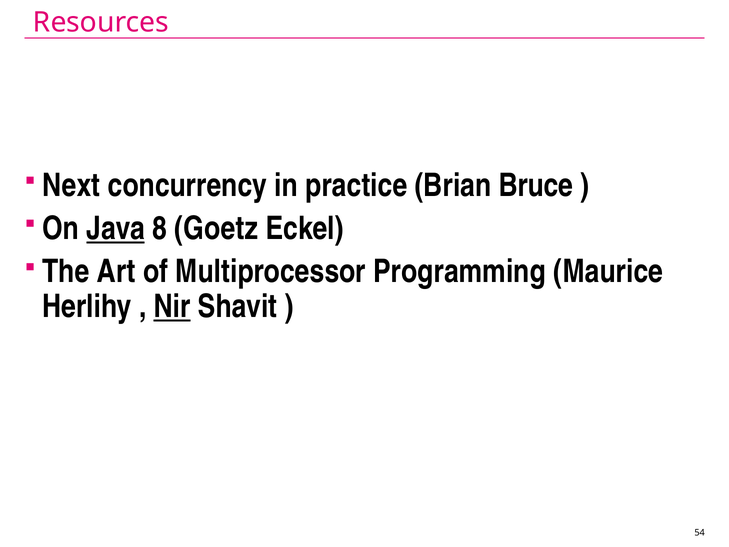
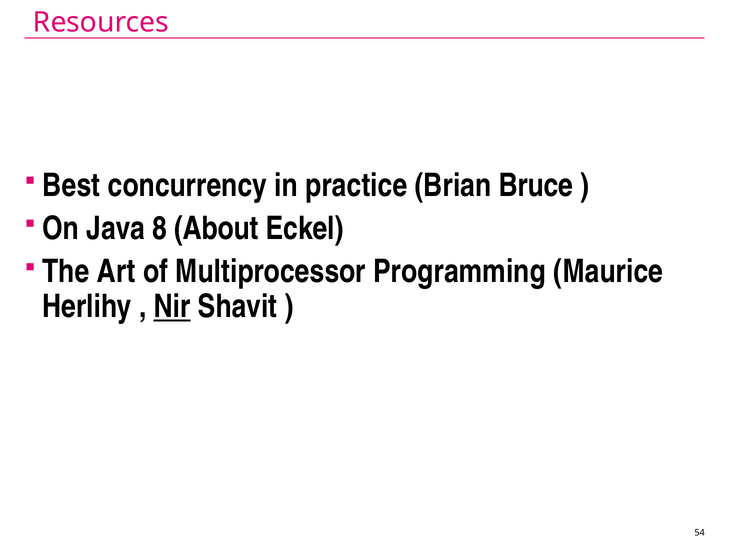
Next: Next -> Best
Java underline: present -> none
Goetz: Goetz -> About
